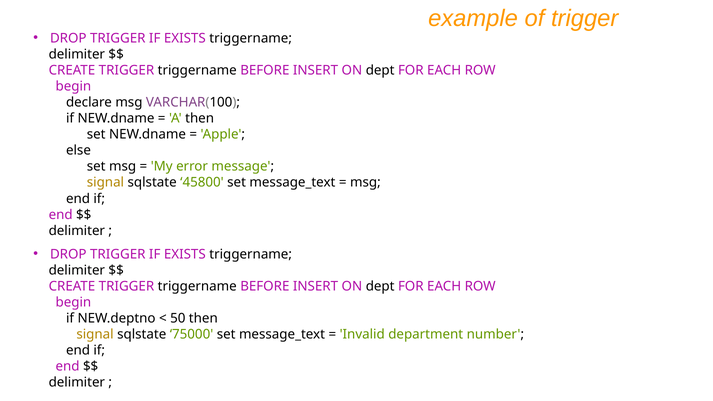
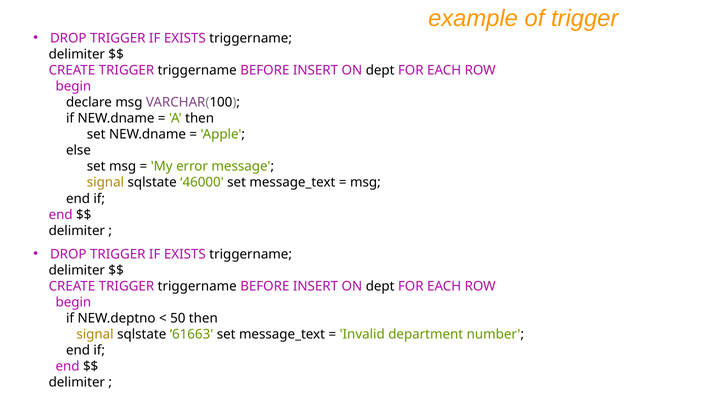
45800: 45800 -> 46000
75000: 75000 -> 61663
